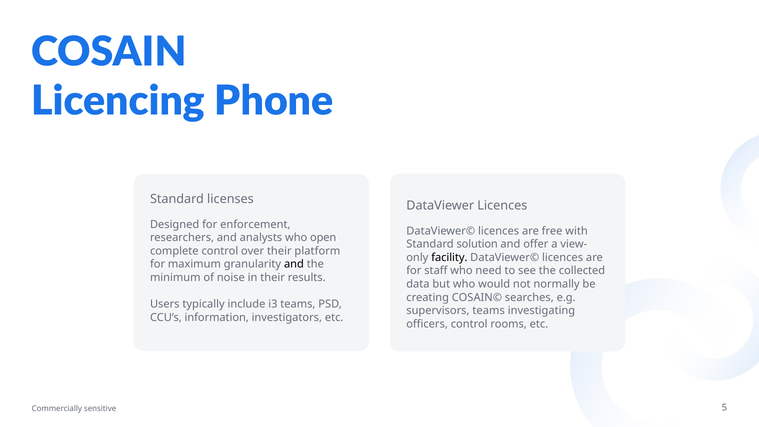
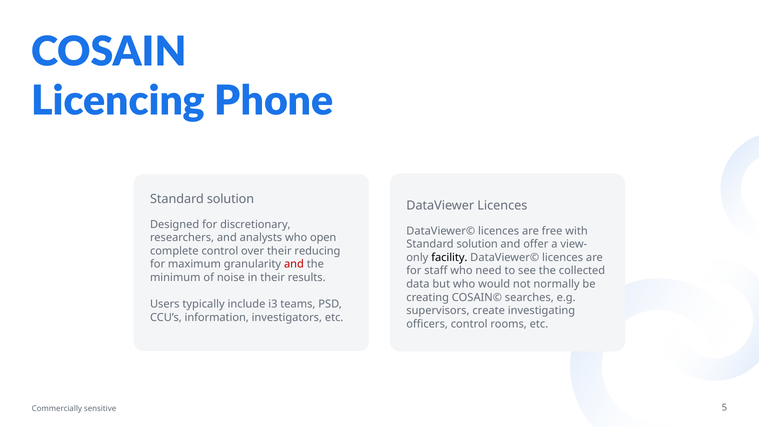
licenses at (230, 199): licenses -> solution
enforcement: enforcement -> discretionary
platform: platform -> reducing
and at (294, 264) colour: black -> red
supervisors teams: teams -> create
